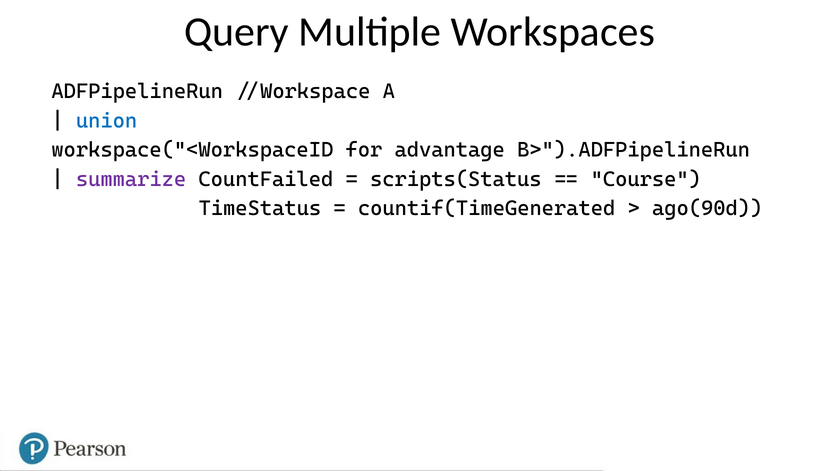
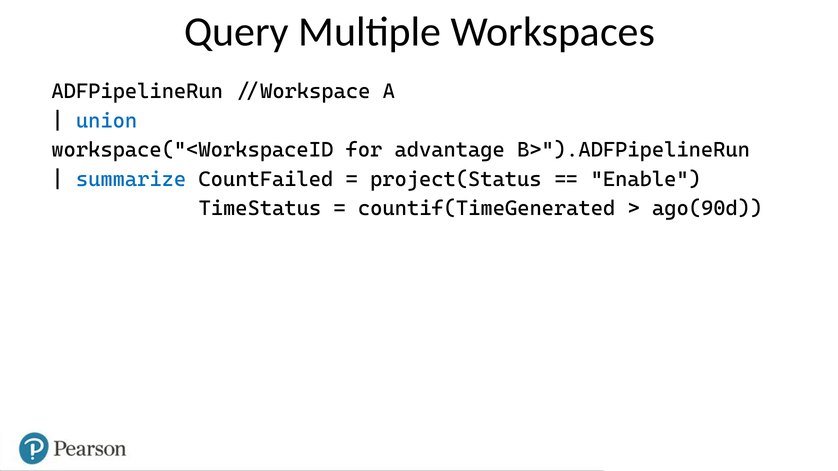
summarize colour: purple -> blue
scripts(Status: scripts(Status -> project(Status
Course: Course -> Enable
